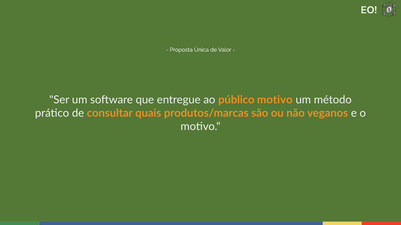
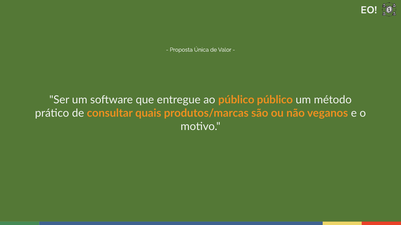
público motivo: motivo -> público
